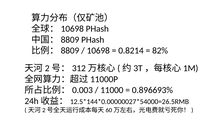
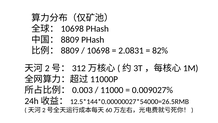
0.8214: 0.8214 -> 2.0831
0.896693%: 0.896693% -> 0.009027%
